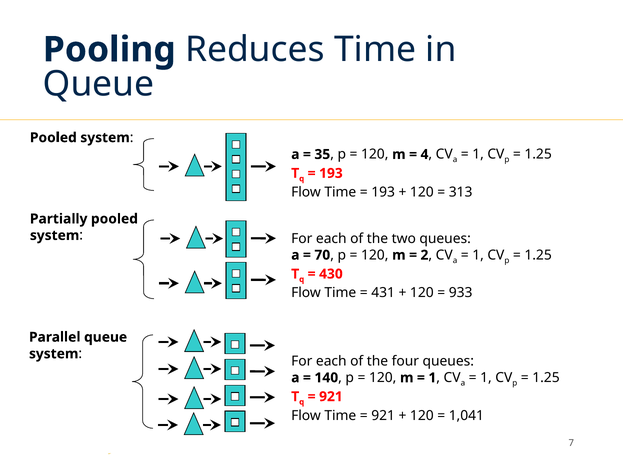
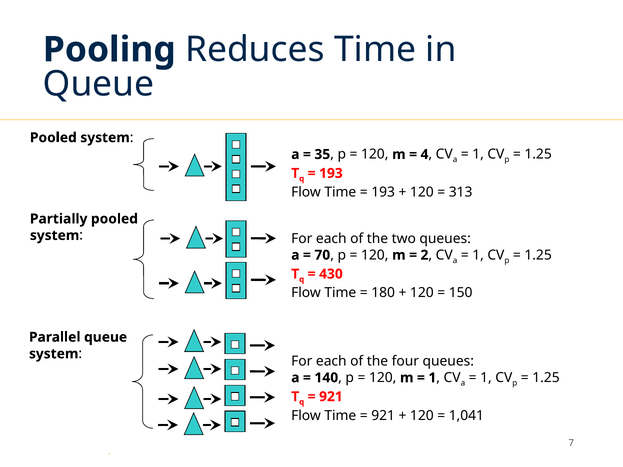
431: 431 -> 180
933: 933 -> 150
